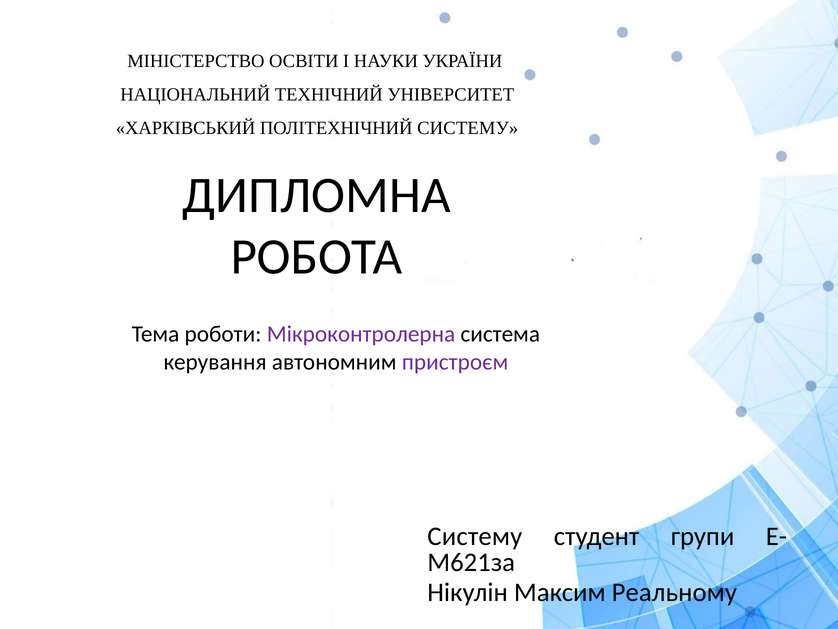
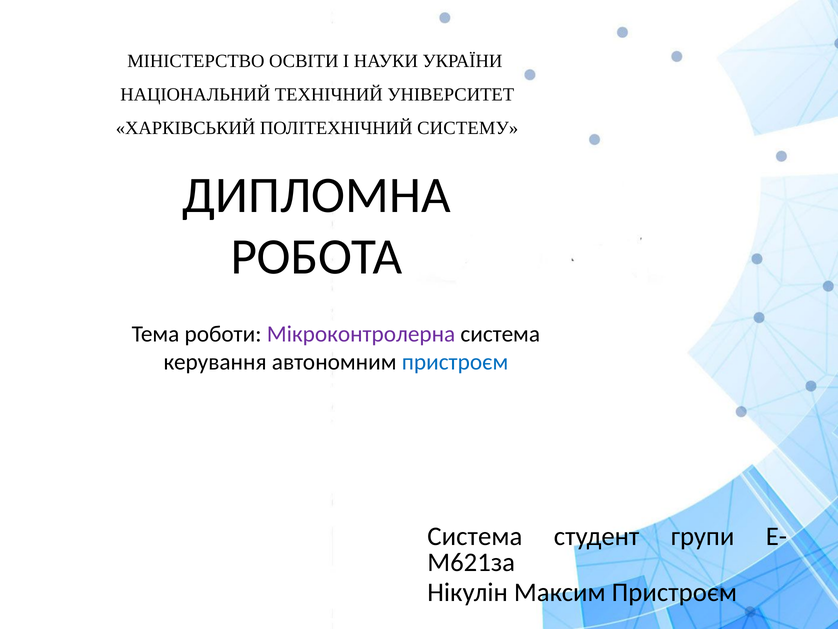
пристроєм at (455, 362) colour: purple -> blue
Систему at (475, 536): Систему -> Система
Максим Реальному: Реальному -> Пристроєм
